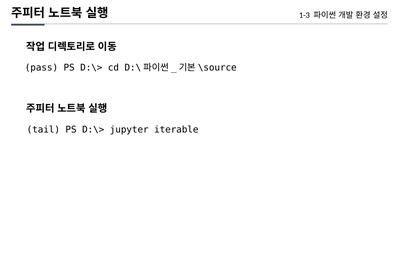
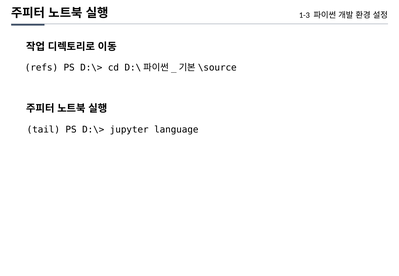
pass: pass -> refs
iterable: iterable -> language
